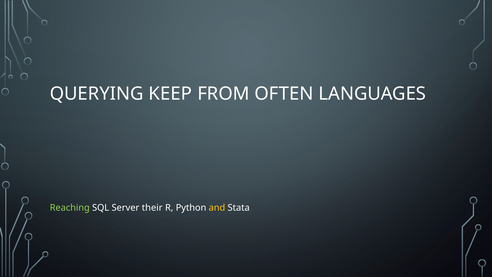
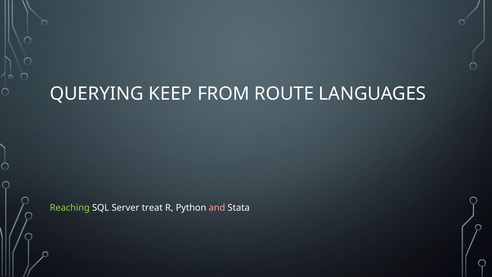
OFTEN: OFTEN -> ROUTE
their: their -> treat
and colour: yellow -> pink
